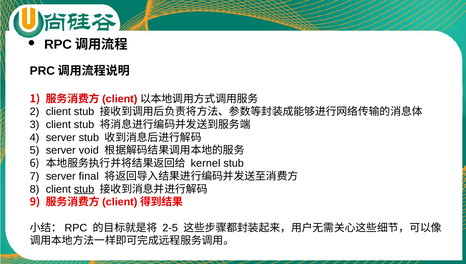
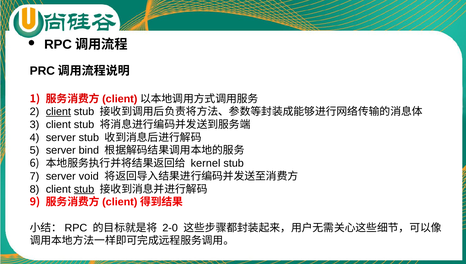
client at (58, 112) underline: none -> present
void: void -> bind
final: final -> void
2-5: 2-5 -> 2-0
